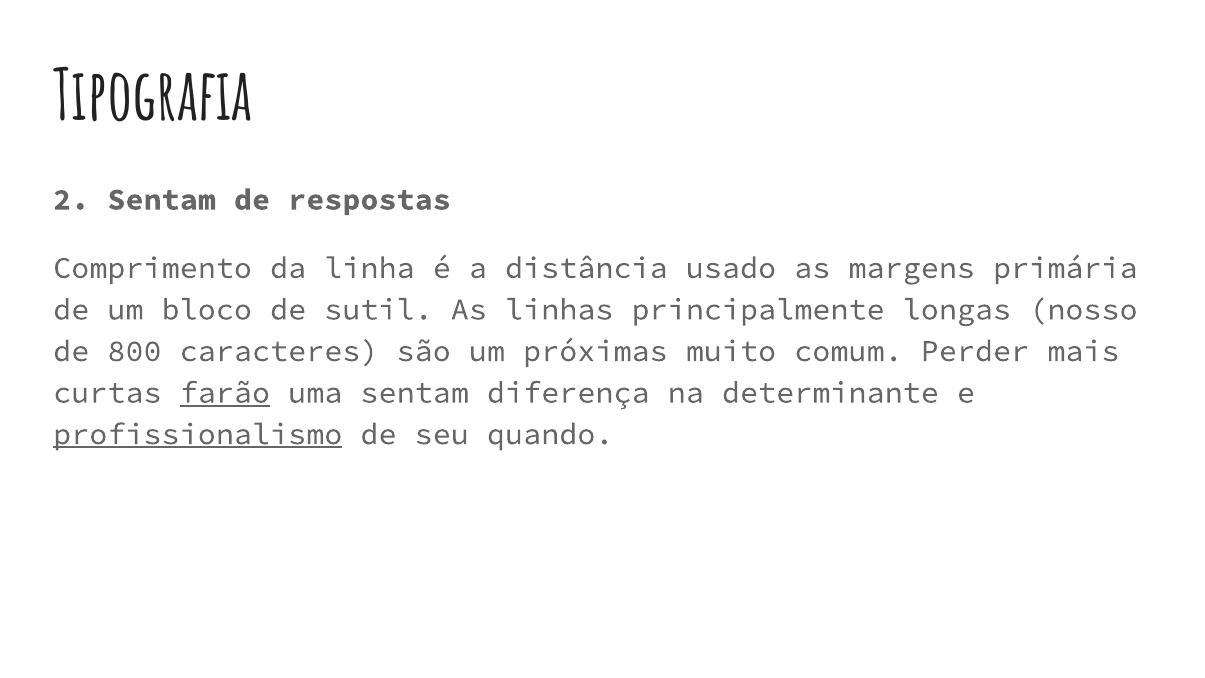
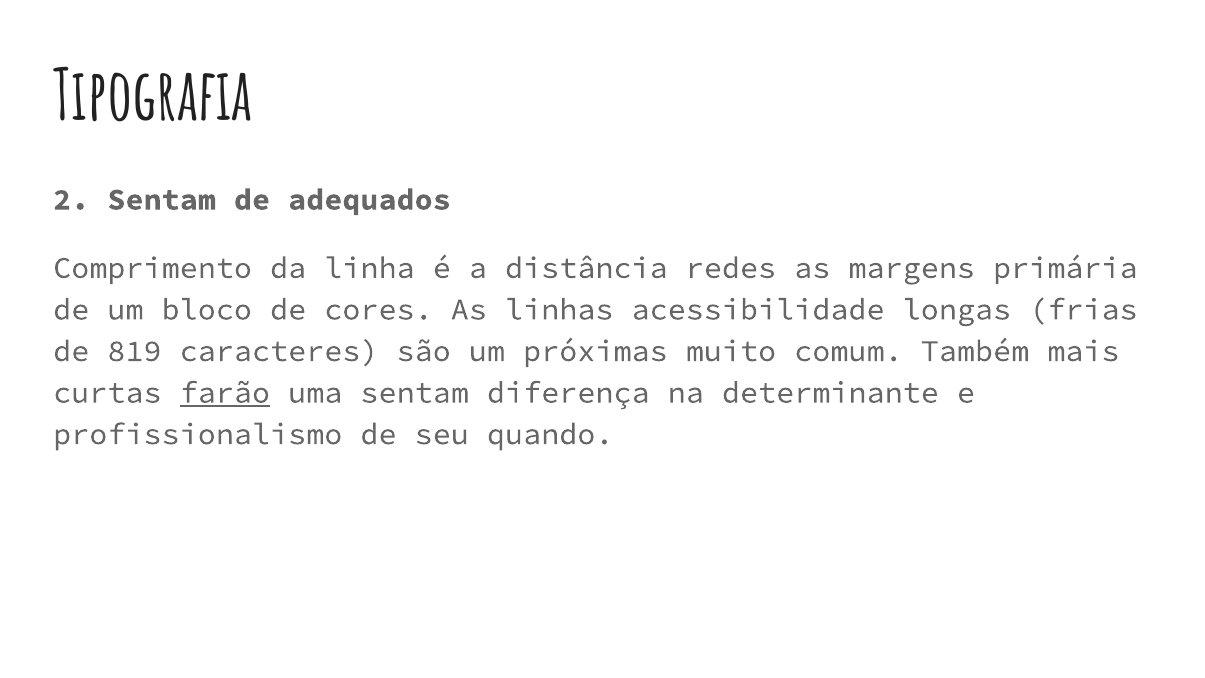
respostas: respostas -> adequados
usado: usado -> redes
sutil: sutil -> cores
principalmente: principalmente -> acessibilidade
nosso: nosso -> frias
800: 800 -> 819
Perder: Perder -> Também
profissionalismo underline: present -> none
